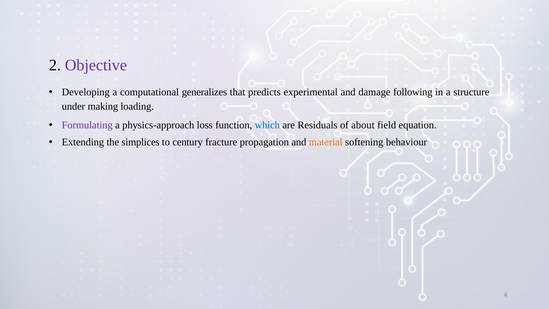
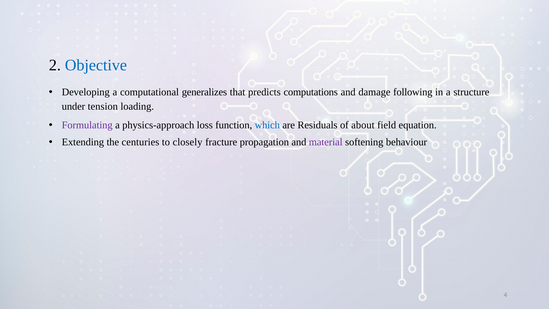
Objective colour: purple -> blue
experimental: experimental -> computations
making: making -> tension
simplices: simplices -> centuries
century: century -> closely
material colour: orange -> purple
